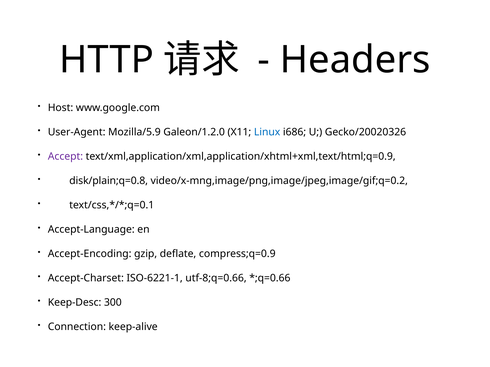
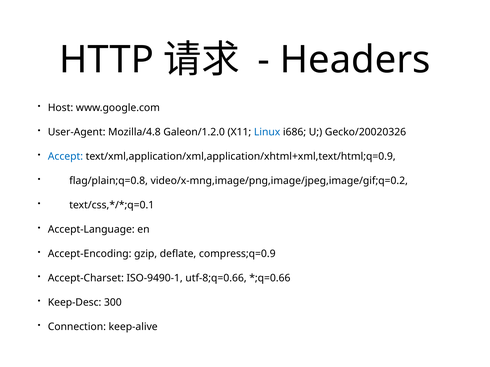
Mozilla/5.9: Mozilla/5.9 -> Mozilla/4.8
Accept colour: purple -> blue
disk/plain;q=0.8: disk/plain;q=0.8 -> flag/plain;q=0.8
ISO-6221-1: ISO-6221-1 -> ISO-9490-1
